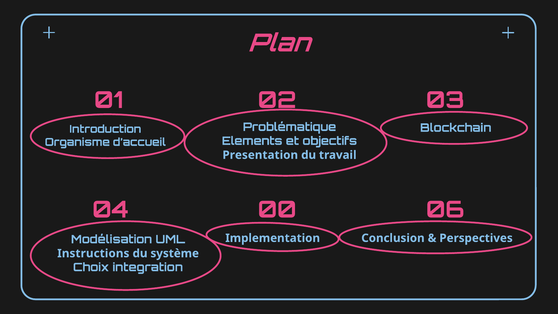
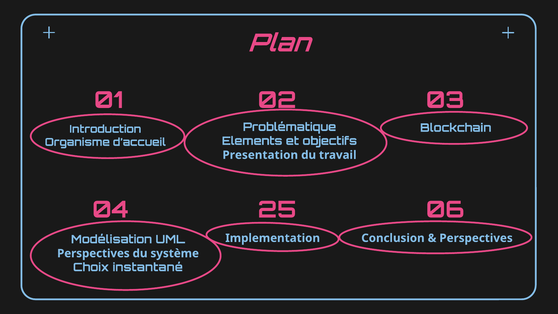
00: 00 -> 25
Instructions at (93, 253): Instructions -> Perspectives
integration: integration -> instantané
